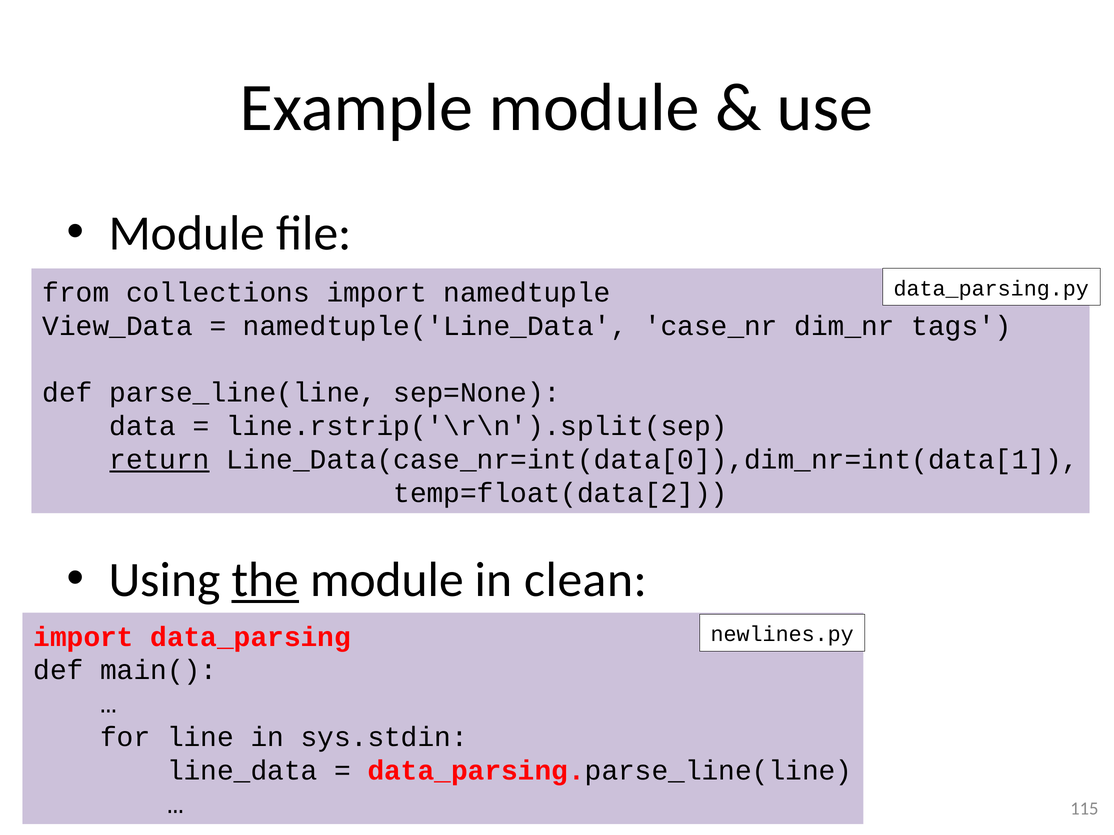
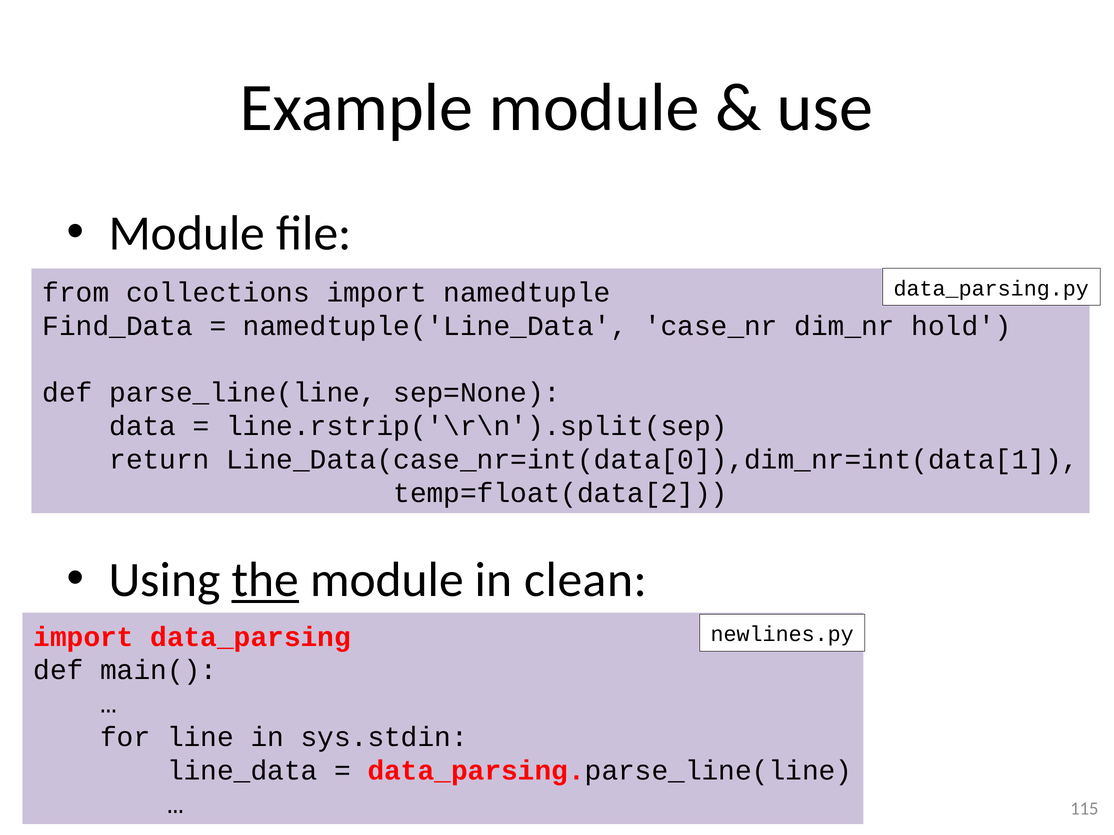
View_Data: View_Data -> Find_Data
tags: tags -> hold
return underline: present -> none
